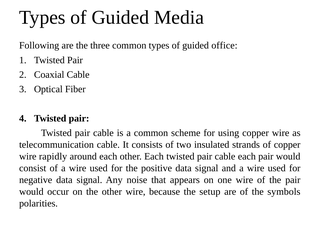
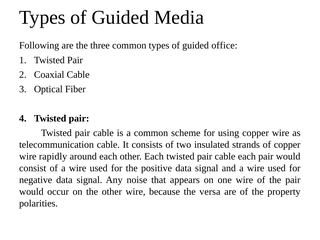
setup: setup -> versa
symbols: symbols -> property
